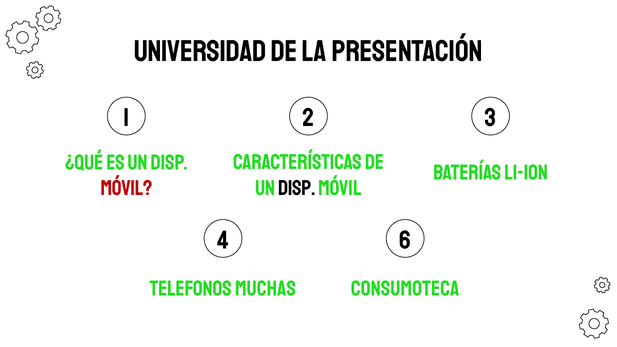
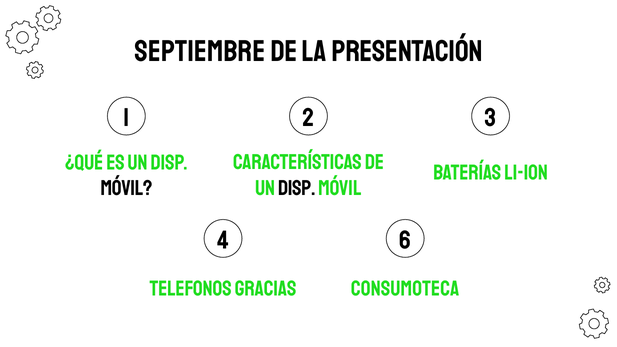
Universidad: Universidad -> Septiembre
Móvil at (126, 188) colour: red -> black
muchas: muchas -> gracias
